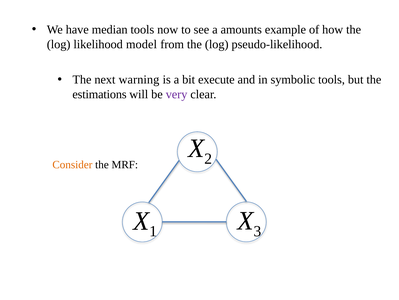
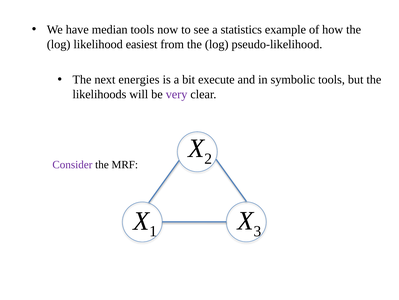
amounts: amounts -> statistics
model: model -> easiest
warning: warning -> energies
estimations: estimations -> likelihoods
Consider colour: orange -> purple
